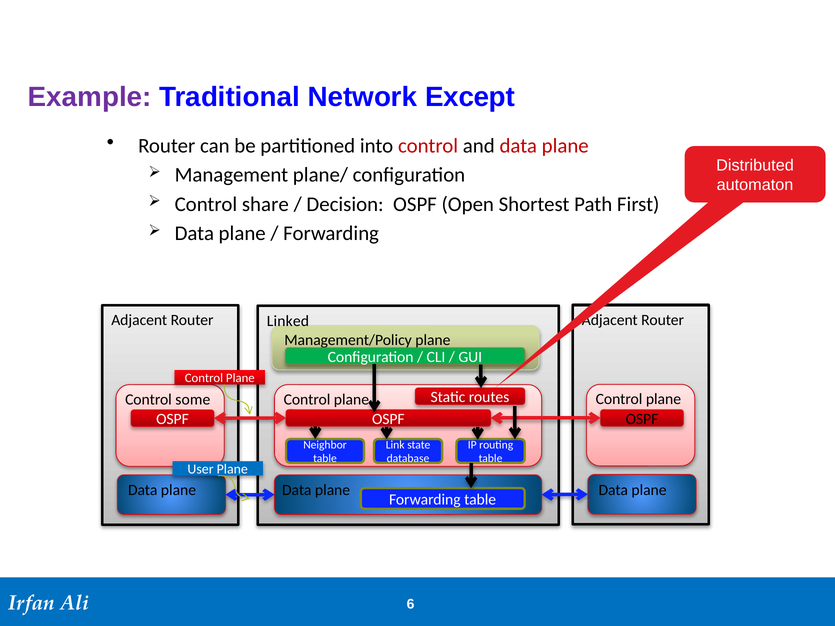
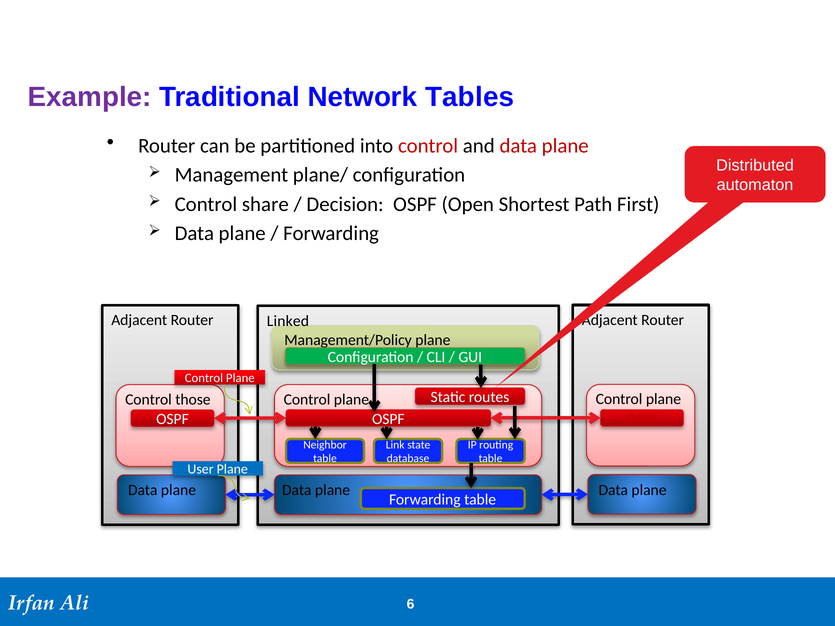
Except: Except -> Tables
some: some -> those
OSPF at (642, 419) colour: black -> red
